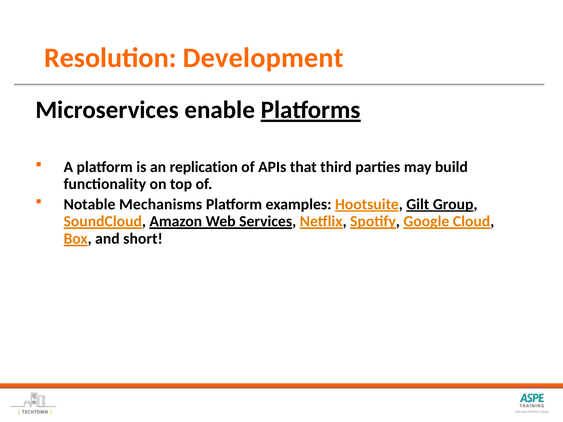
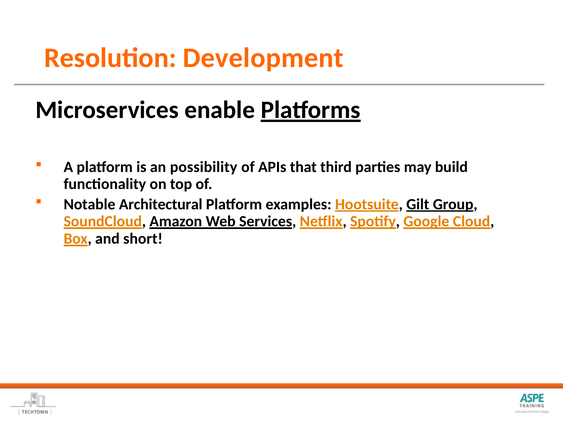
replication: replication -> possibility
Mechanisms: Mechanisms -> Architectural
